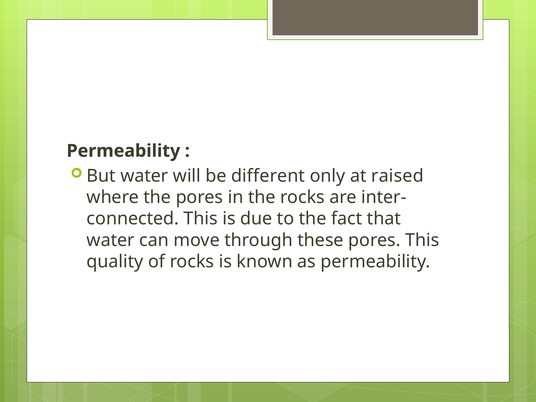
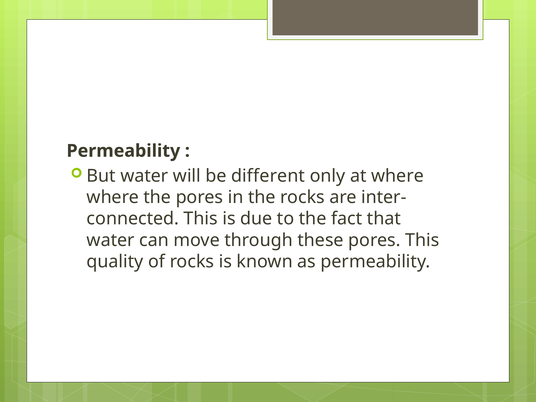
at raised: raised -> where
